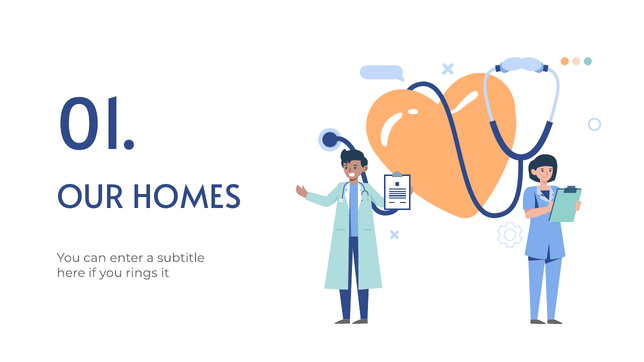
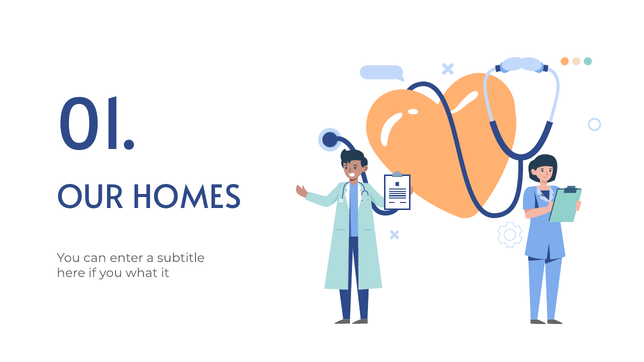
rings: rings -> what
